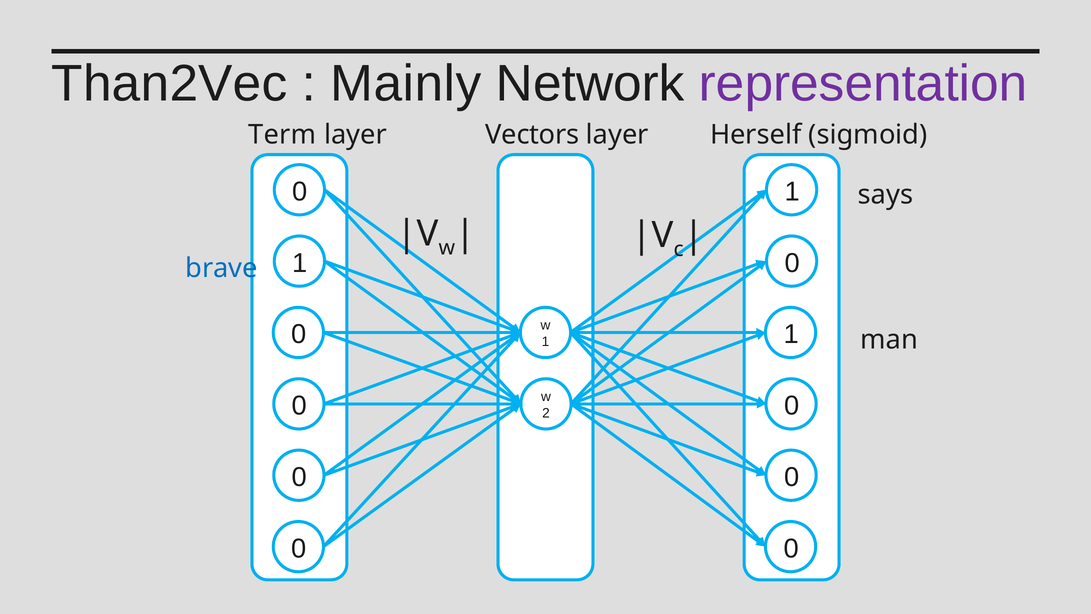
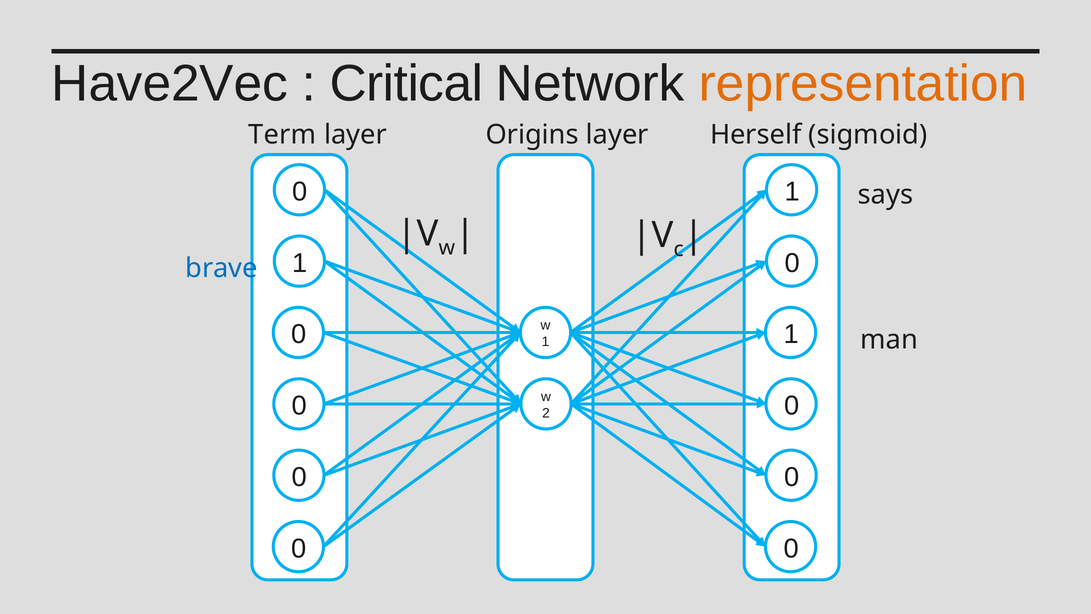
Than2Vec: Than2Vec -> Have2Vec
Mainly: Mainly -> Critical
representation colour: purple -> orange
Vectors: Vectors -> Origins
